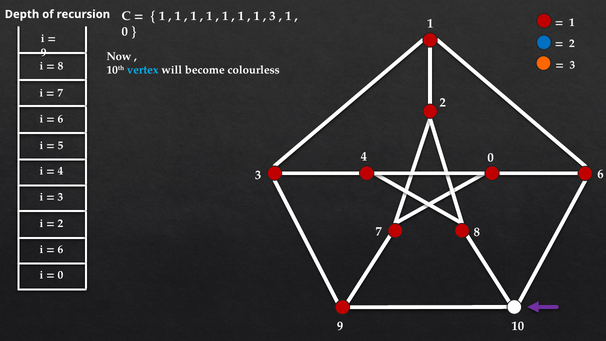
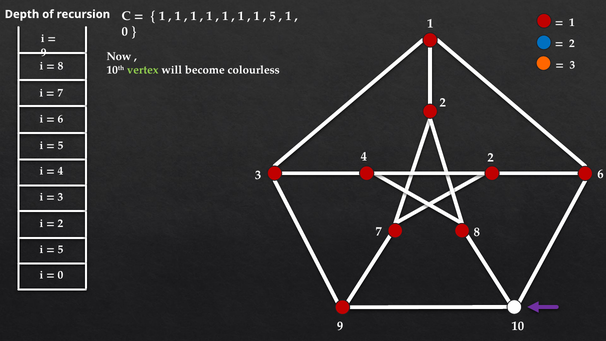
3 at (272, 16): 3 -> 5
vertex colour: light blue -> light green
4 0: 0 -> 2
6 at (60, 249): 6 -> 5
